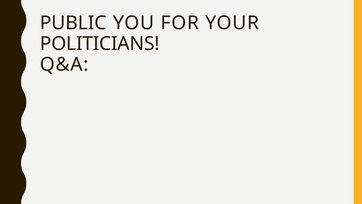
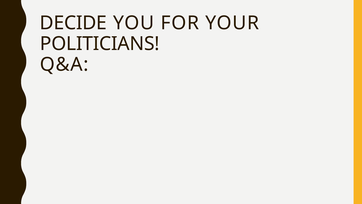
PUBLIC: PUBLIC -> DECIDE
